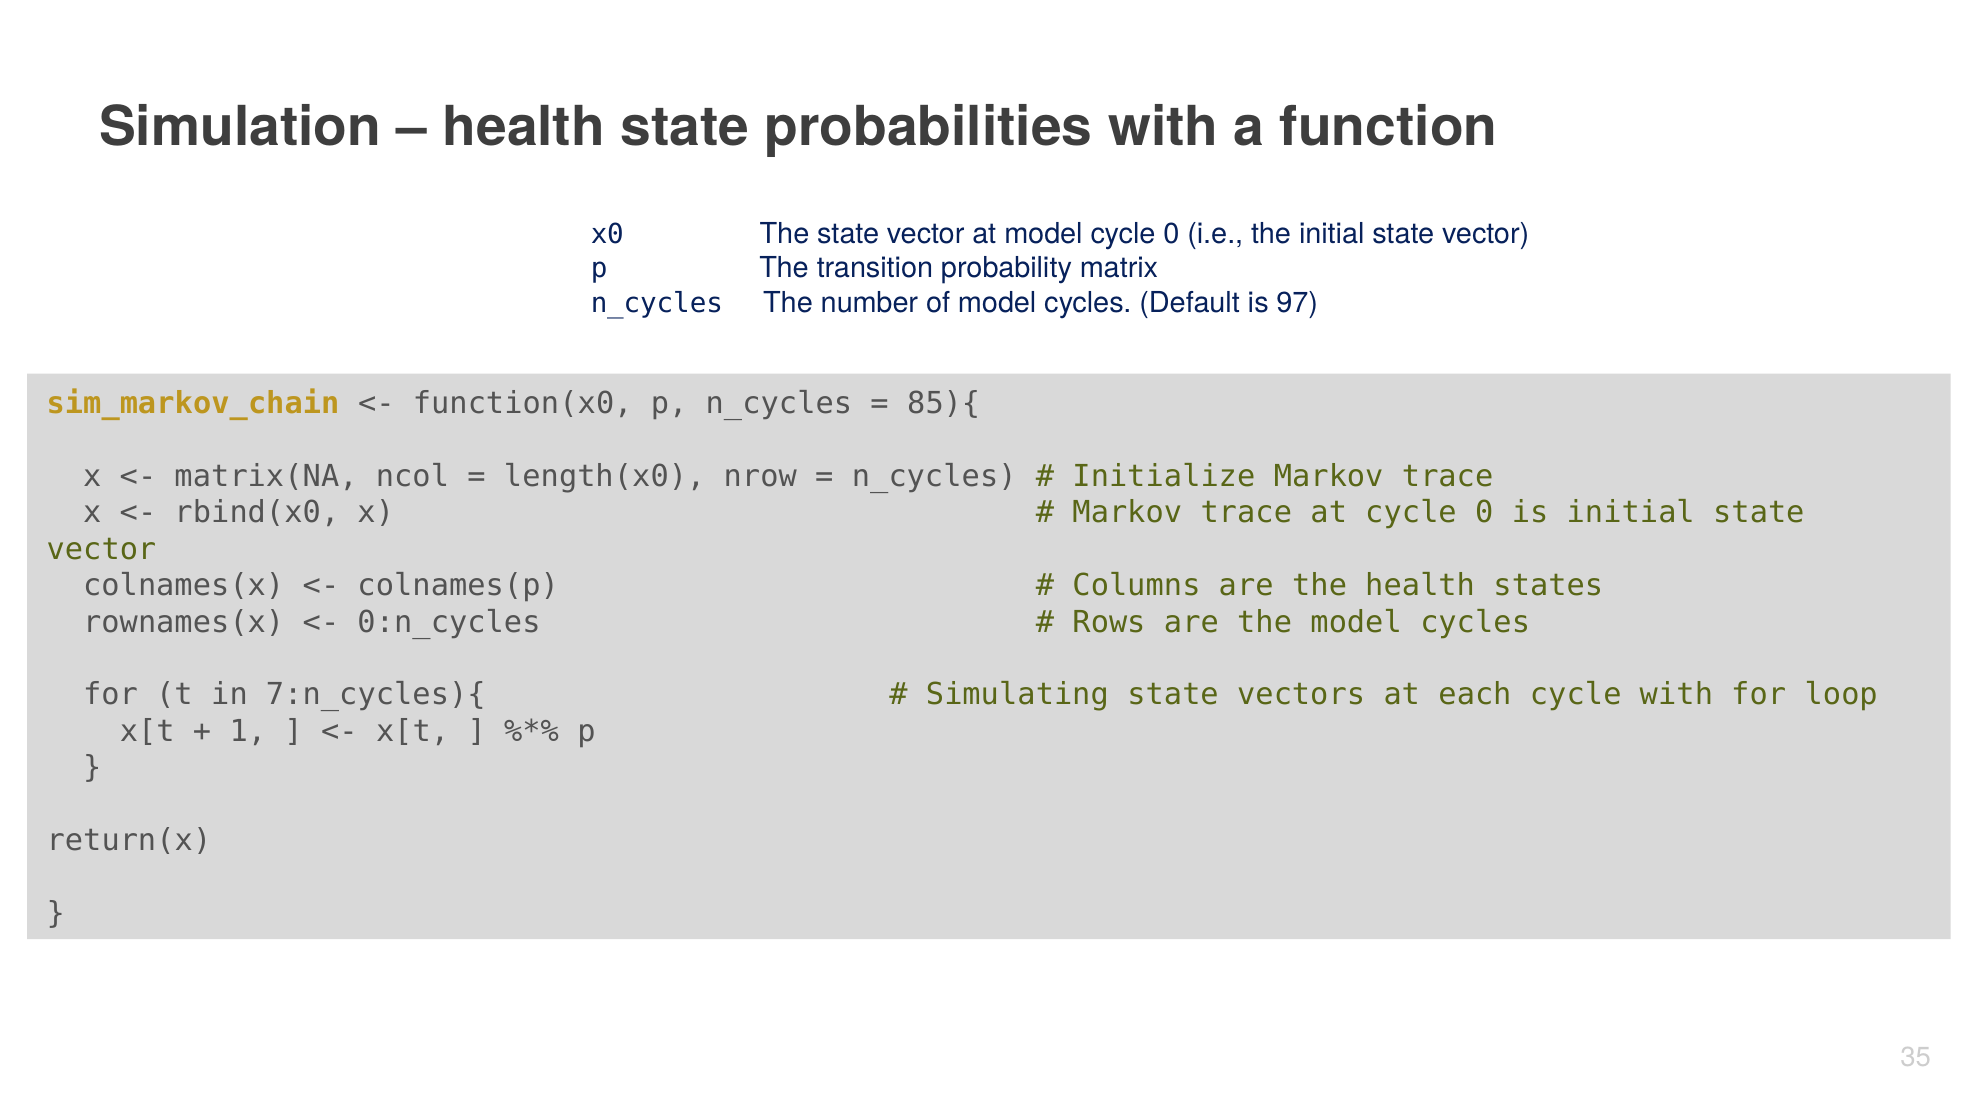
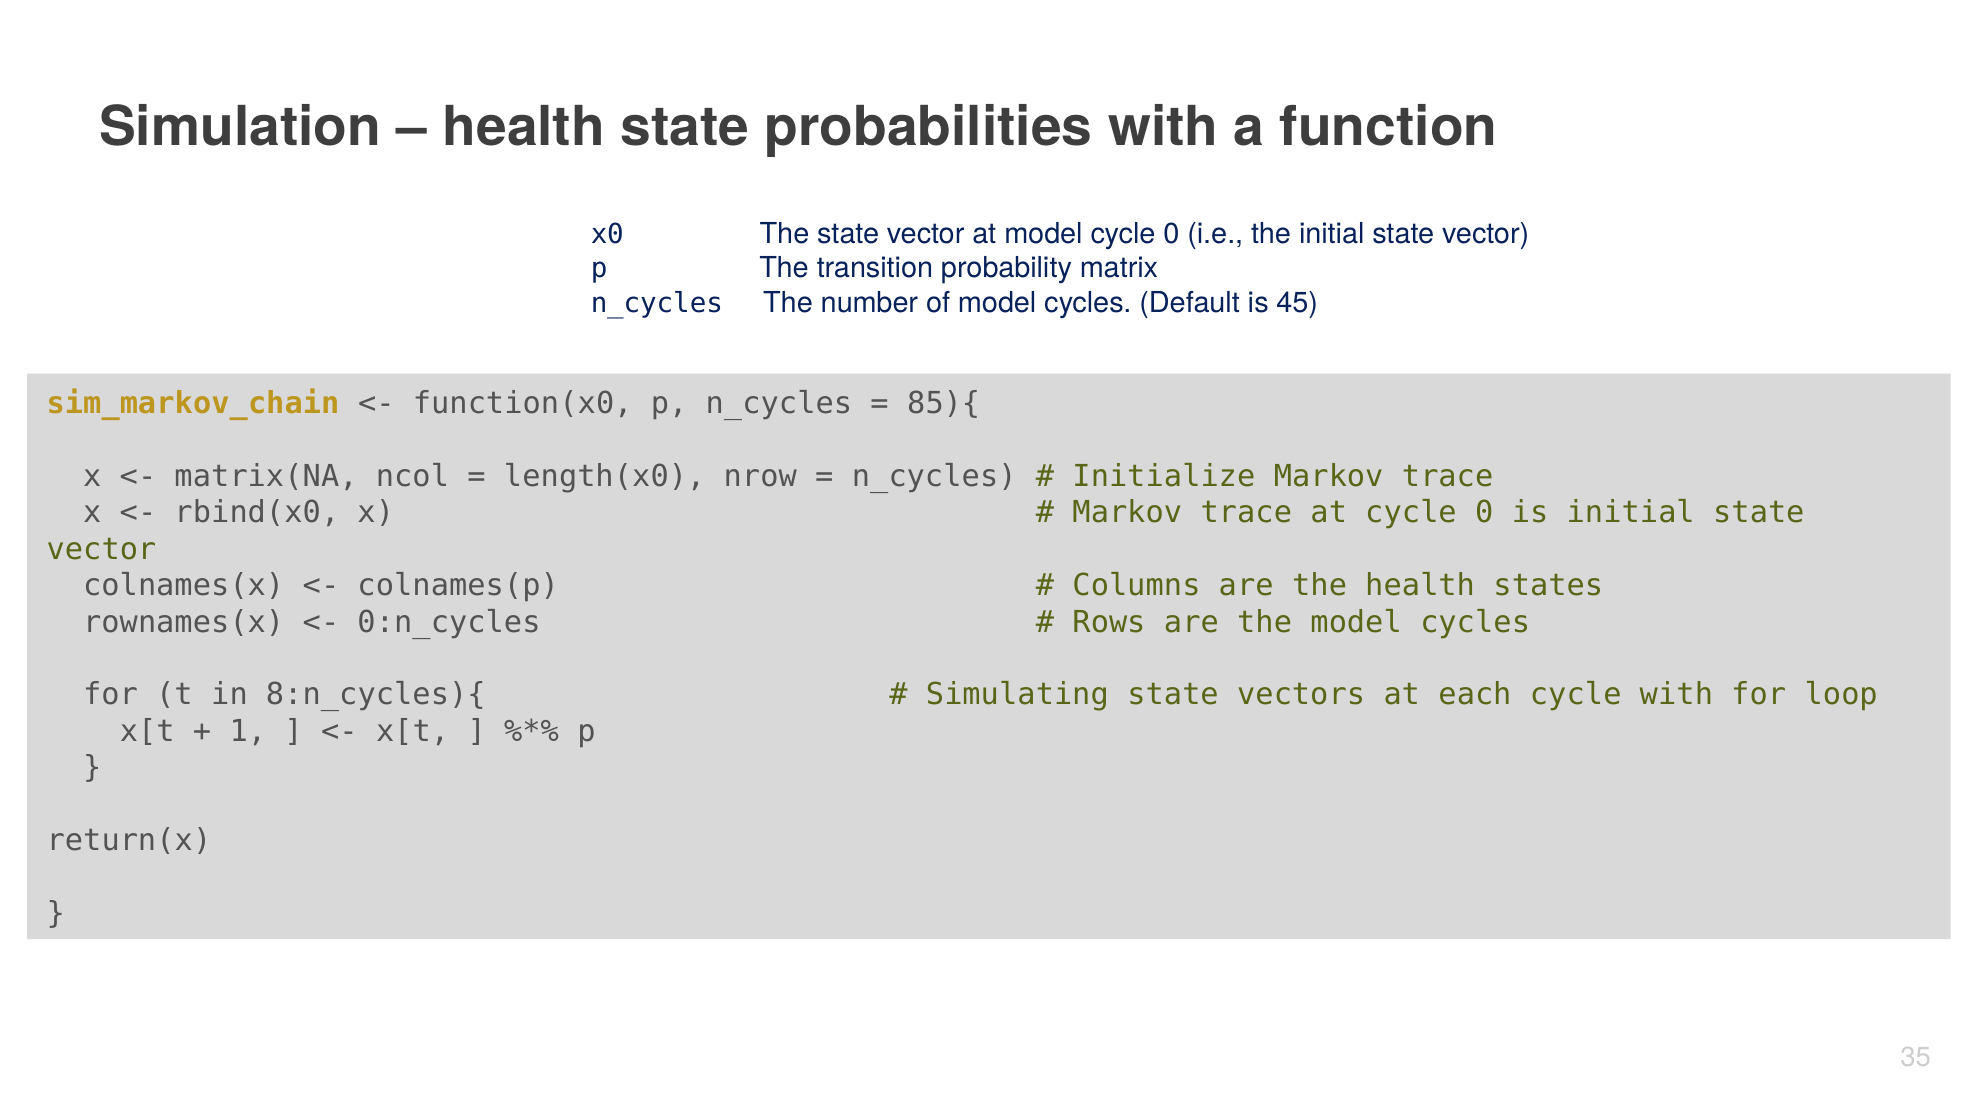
97: 97 -> 45
7:n_cycles){: 7:n_cycles){ -> 8:n_cycles){
